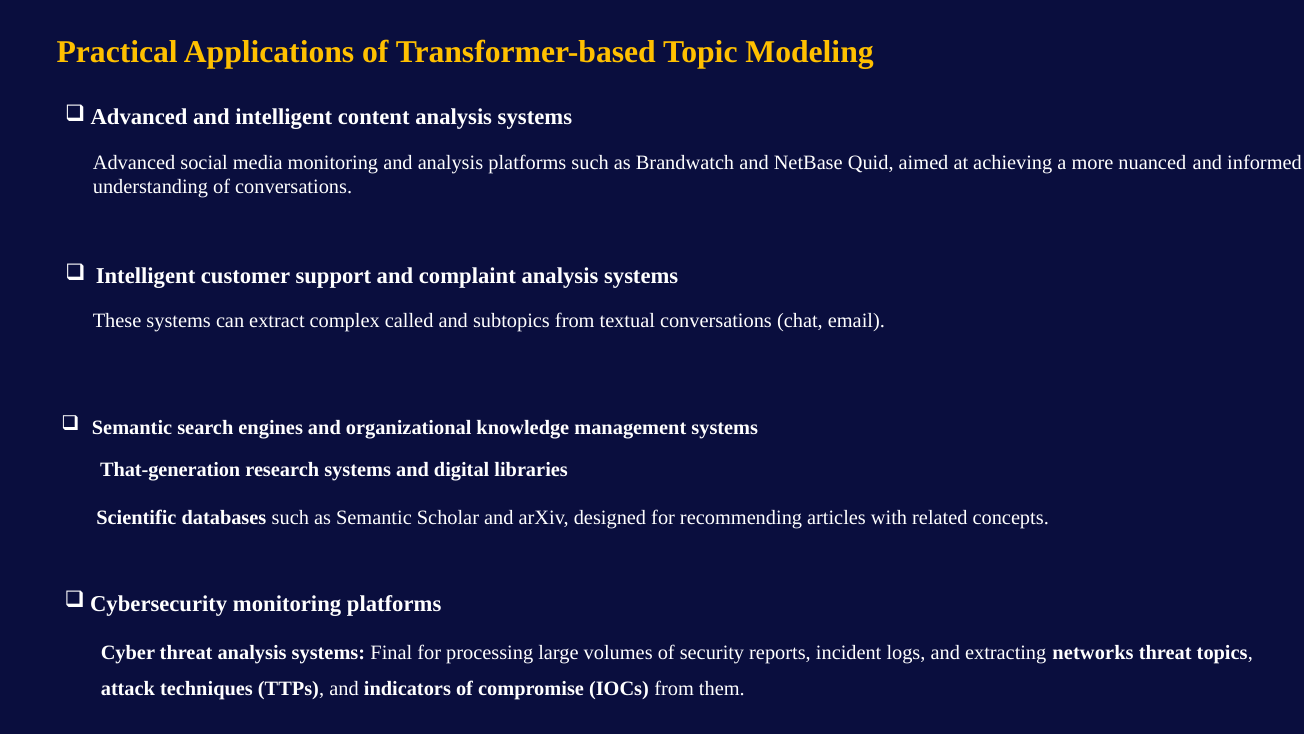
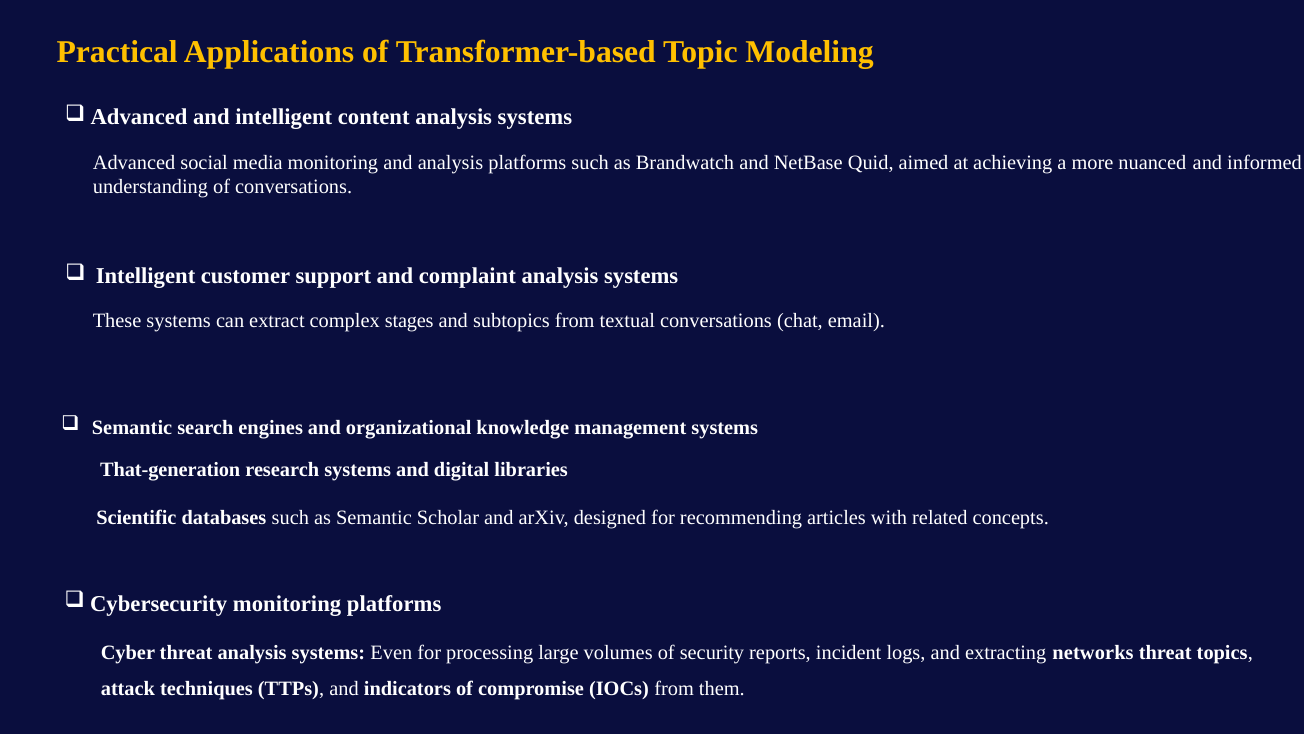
called: called -> stages
Final: Final -> Even
